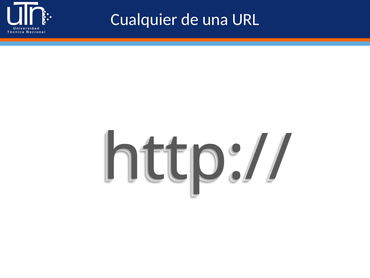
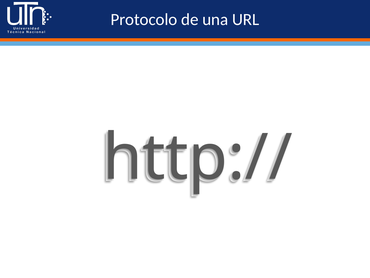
Cualquier: Cualquier -> Protocolo
